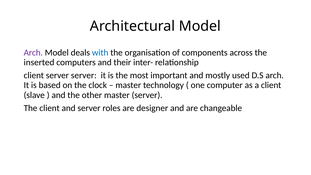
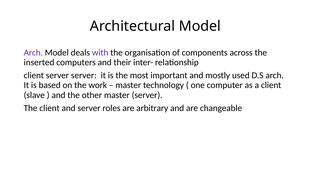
with colour: blue -> purple
clock: clock -> work
designer: designer -> arbitrary
